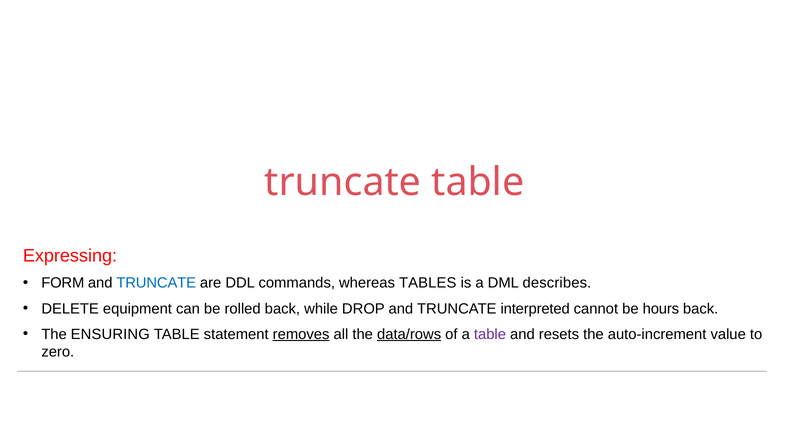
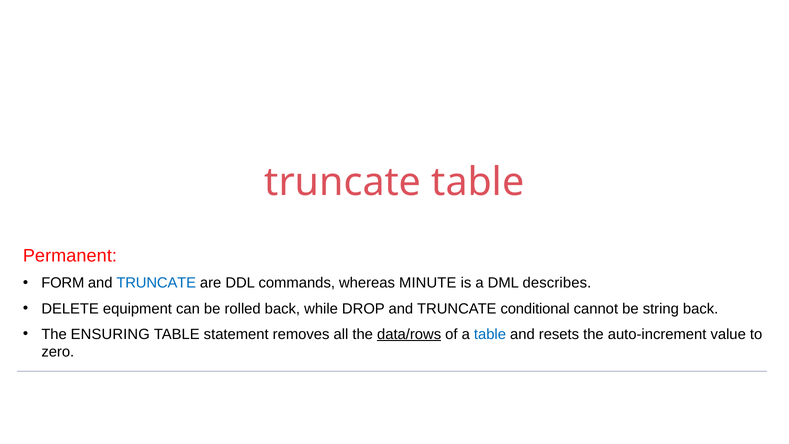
Expressing: Expressing -> Permanent
TABLES: TABLES -> MINUTE
interpreted: interpreted -> conditional
hours: hours -> string
removes underline: present -> none
table at (490, 334) colour: purple -> blue
